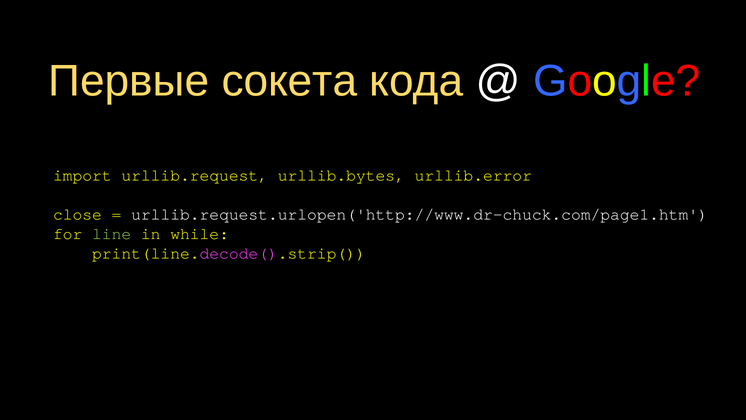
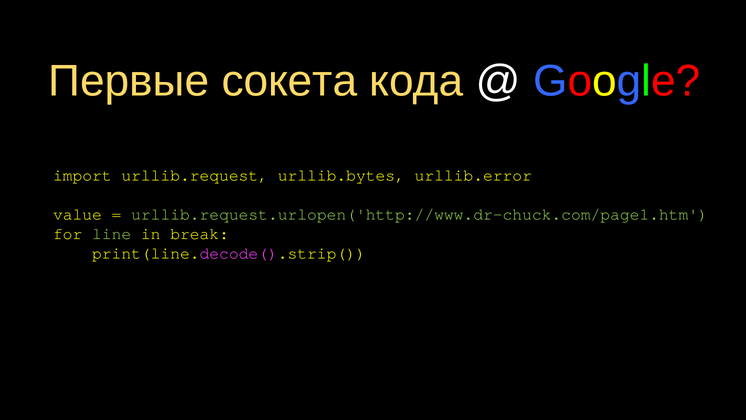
close: close -> value
urllib.request.urlopen('http://www.dr-chuck.com/page1.htm colour: white -> light green
while: while -> break
